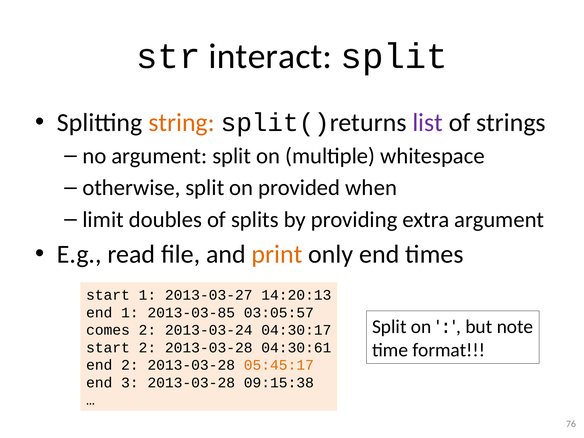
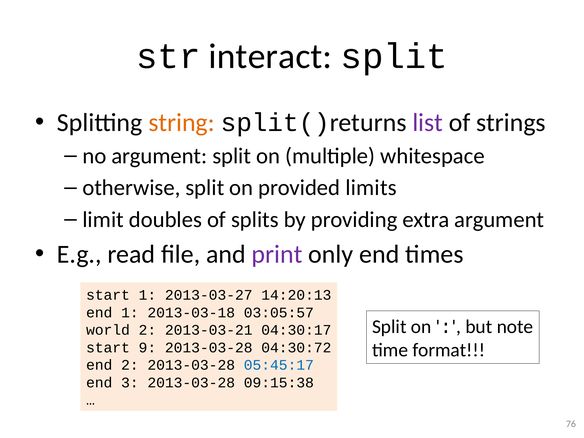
when: when -> limits
print colour: orange -> purple
2013-03-85: 2013-03-85 -> 2013-03-18
comes: comes -> world
2013-03-24: 2013-03-24 -> 2013-03-21
start 2: 2 -> 9
04:30:61: 04:30:61 -> 04:30:72
05:45:17 colour: orange -> blue
